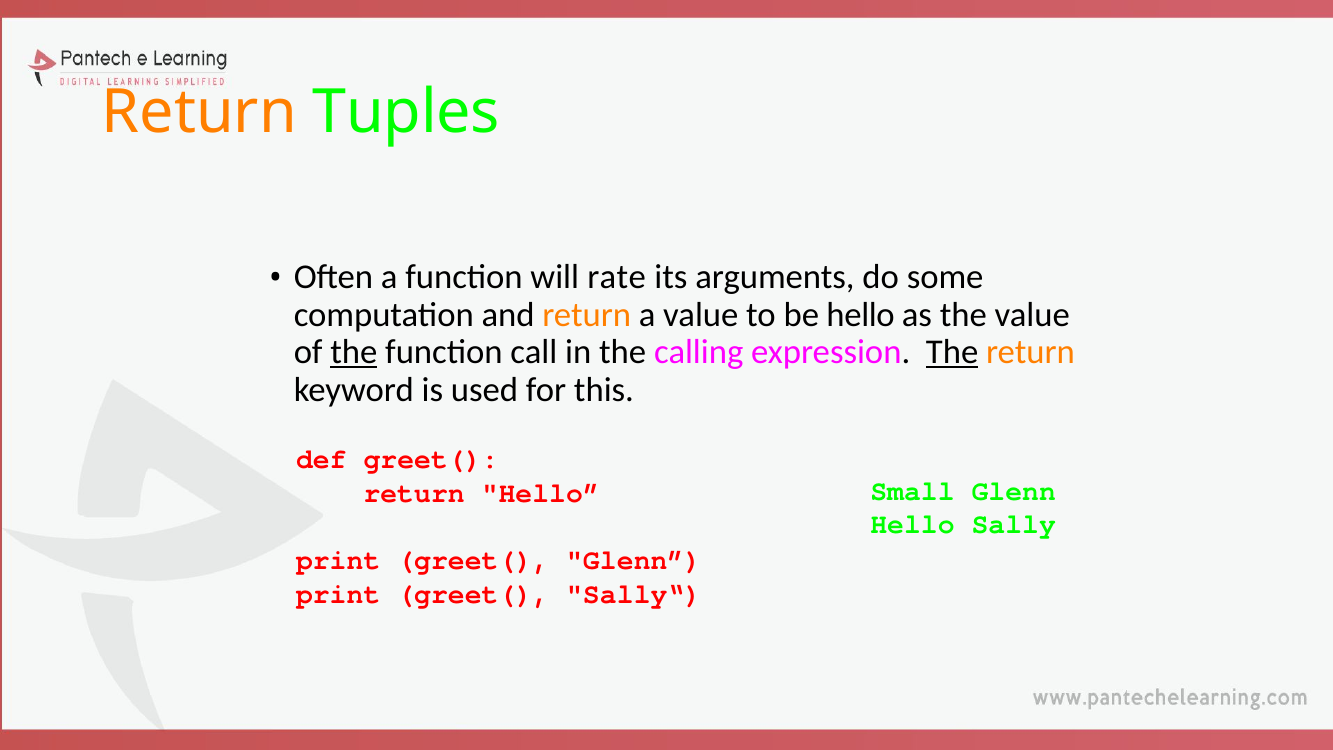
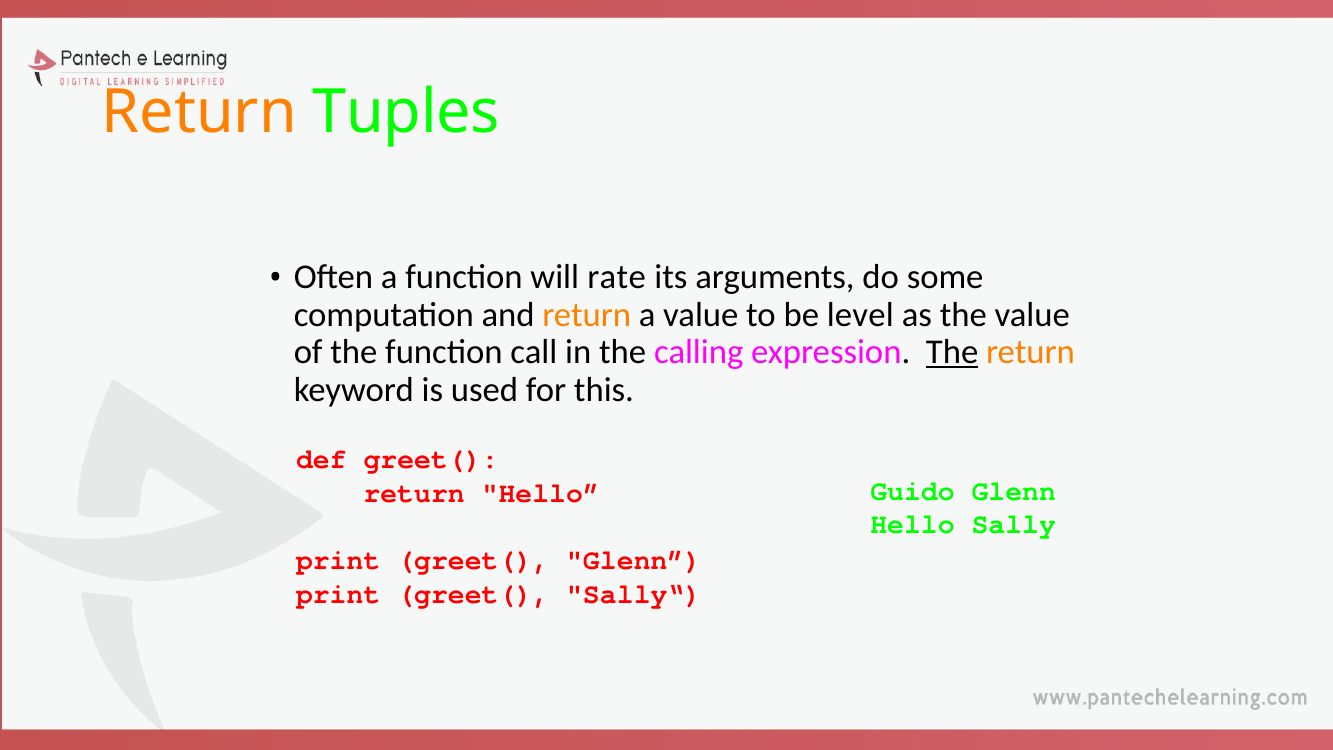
be hello: hello -> level
the at (354, 352) underline: present -> none
Small: Small -> Guido
